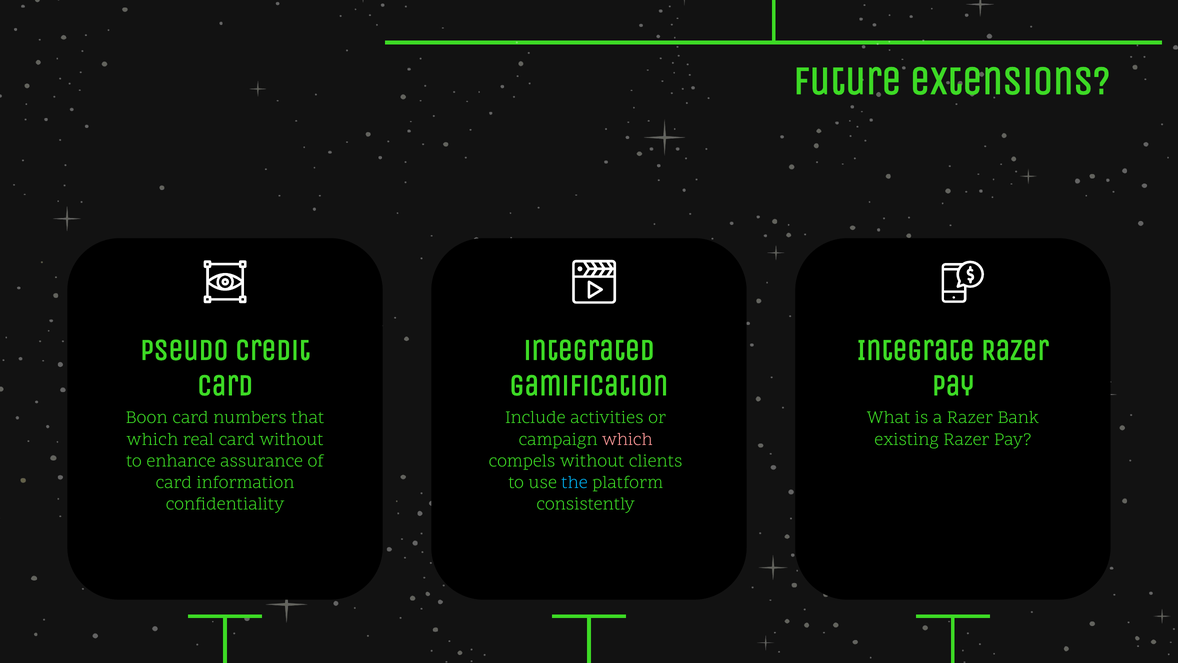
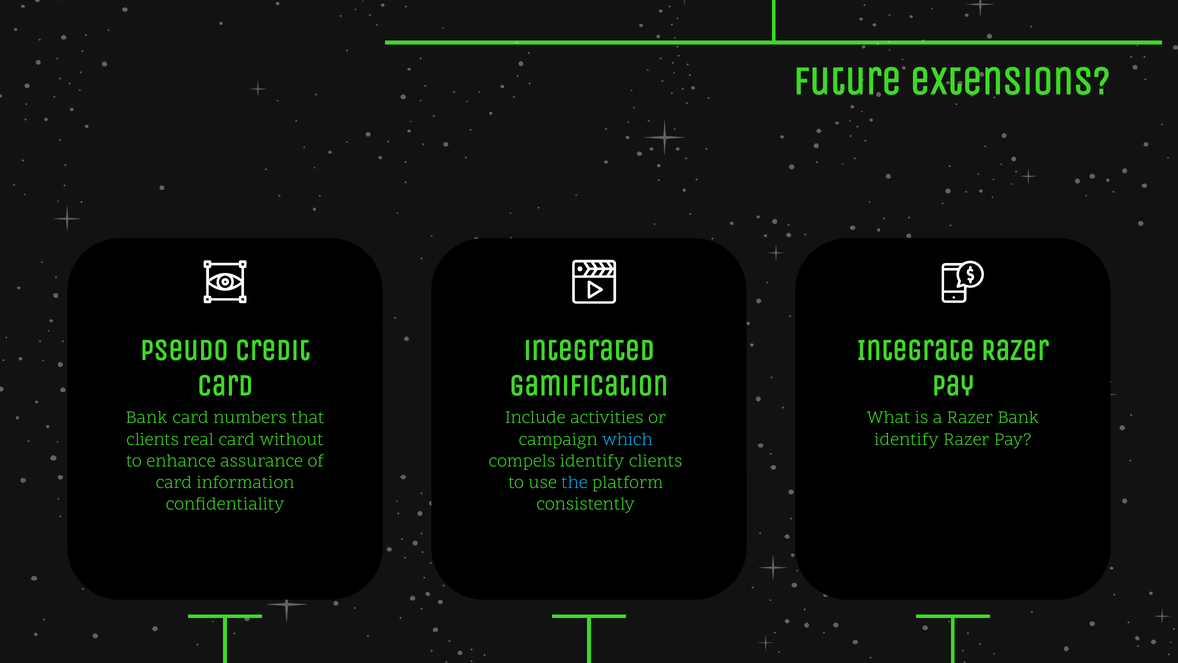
Boon at (147, 417): Boon -> Bank
which at (152, 439): which -> clients
which at (627, 439) colour: pink -> light blue
existing at (907, 439): existing -> identify
compels without: without -> identify
